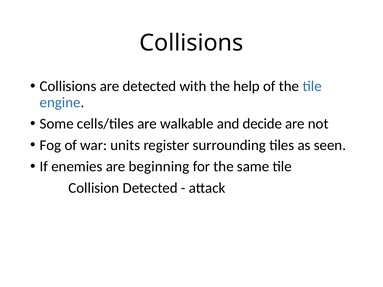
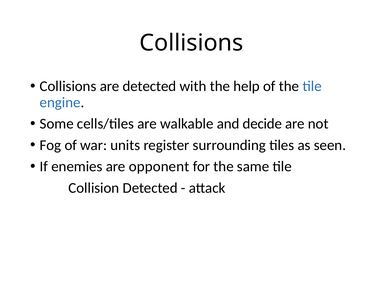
beginning: beginning -> opponent
